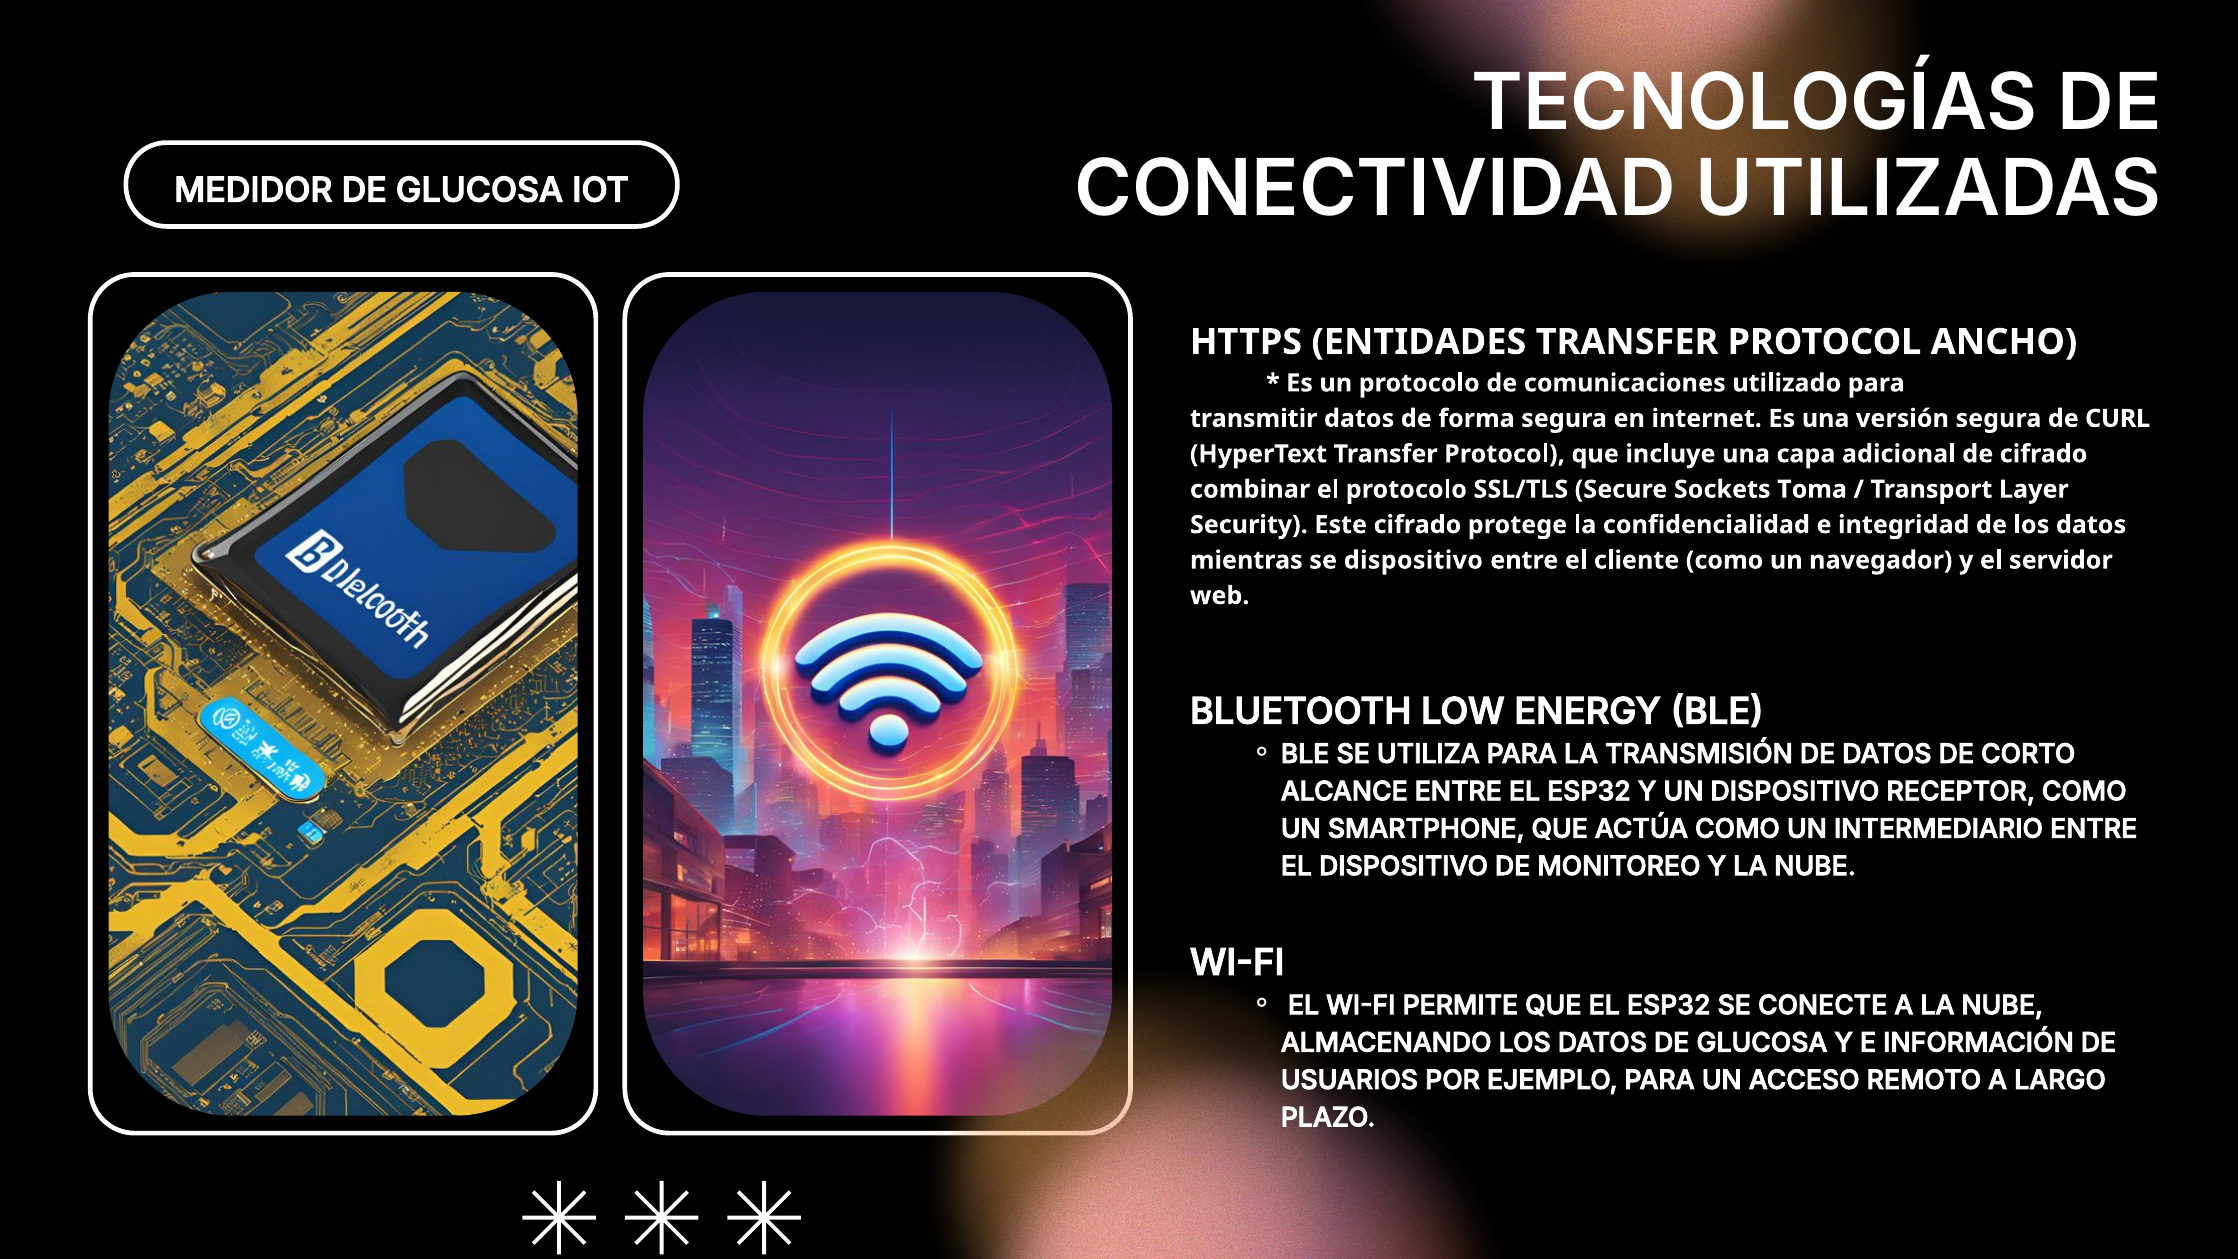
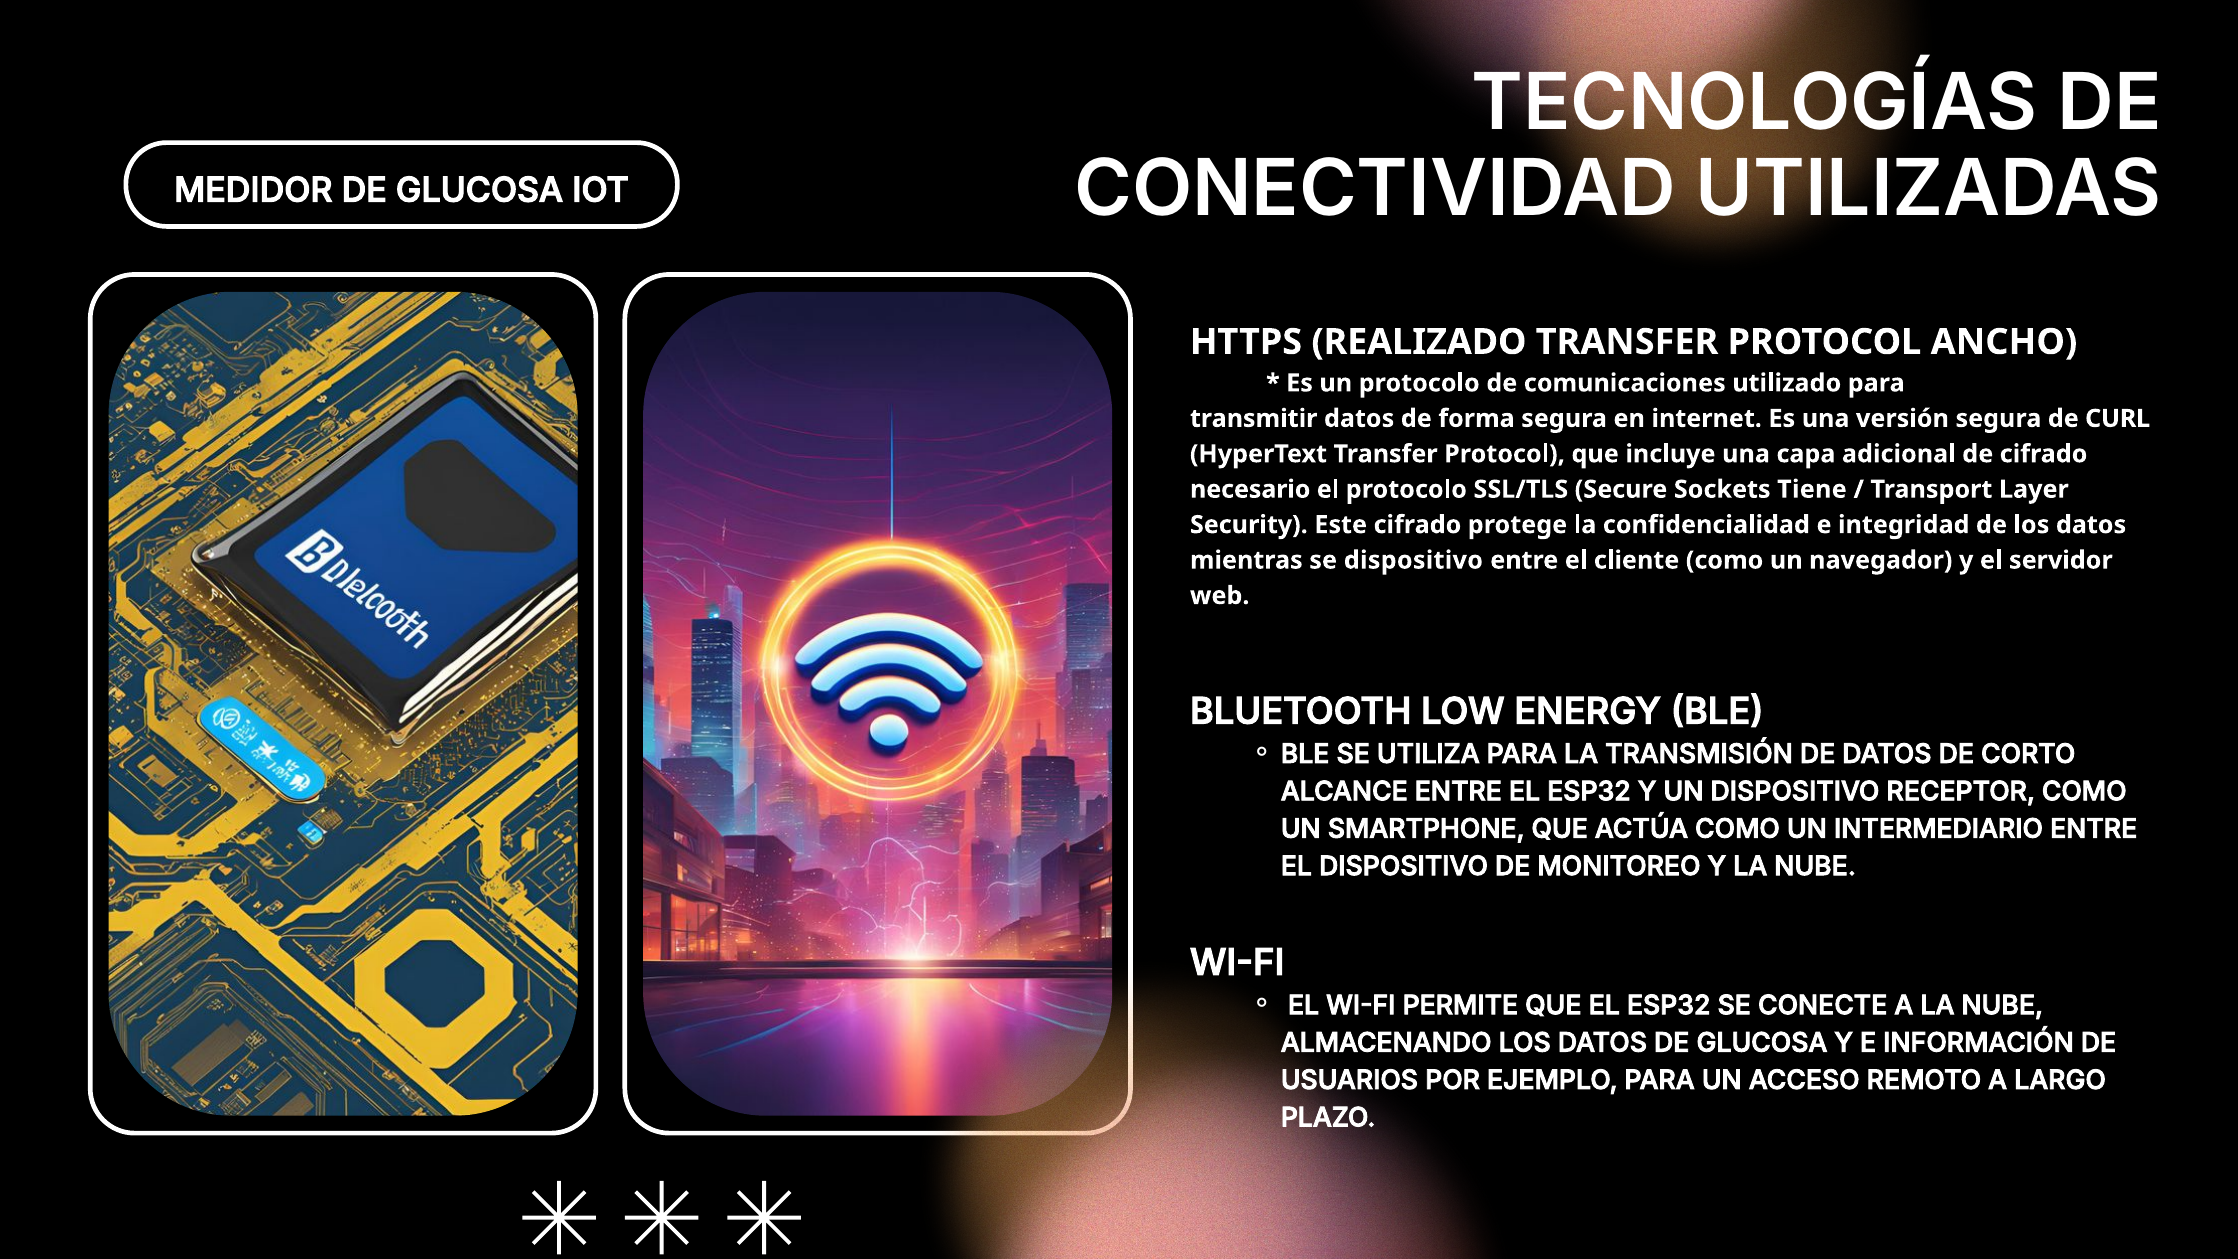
ENTIDADES: ENTIDADES -> REALIZADO
combinar: combinar -> necesario
Toma: Toma -> Tiene
